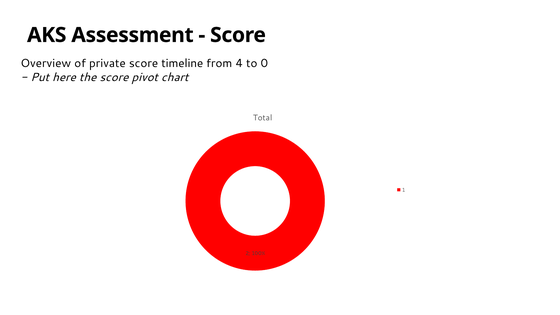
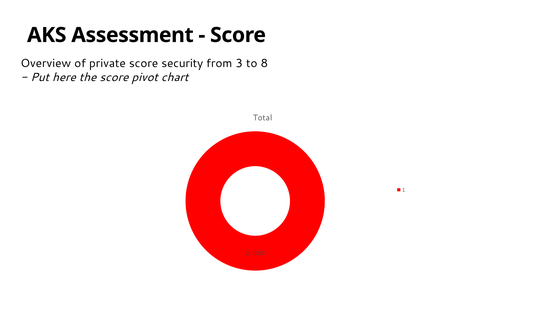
timeline: timeline -> security
4: 4 -> 3
0: 0 -> 8
